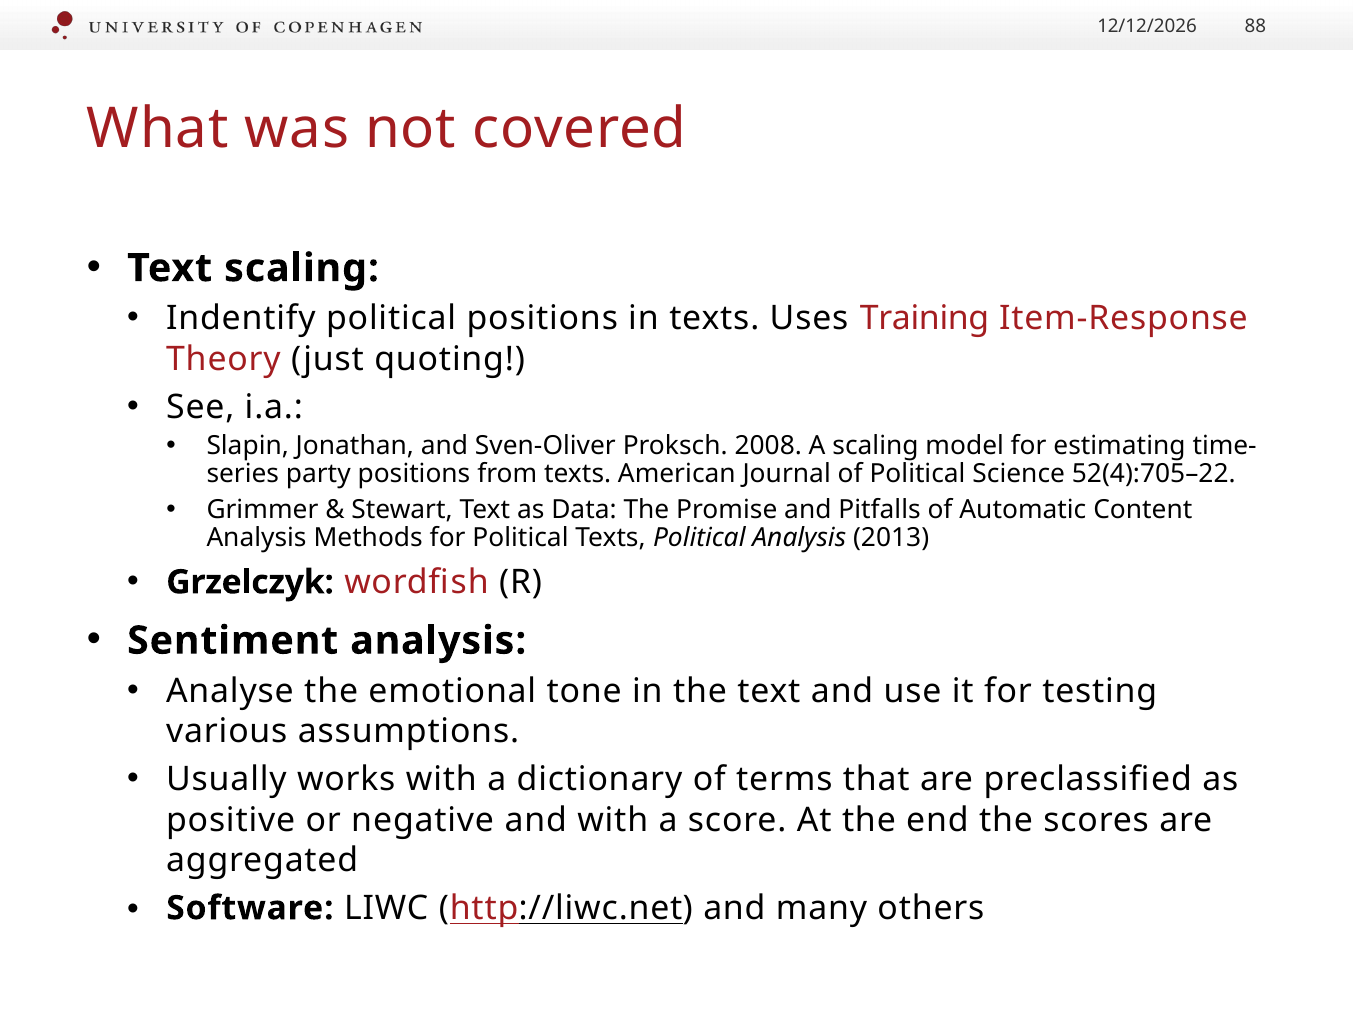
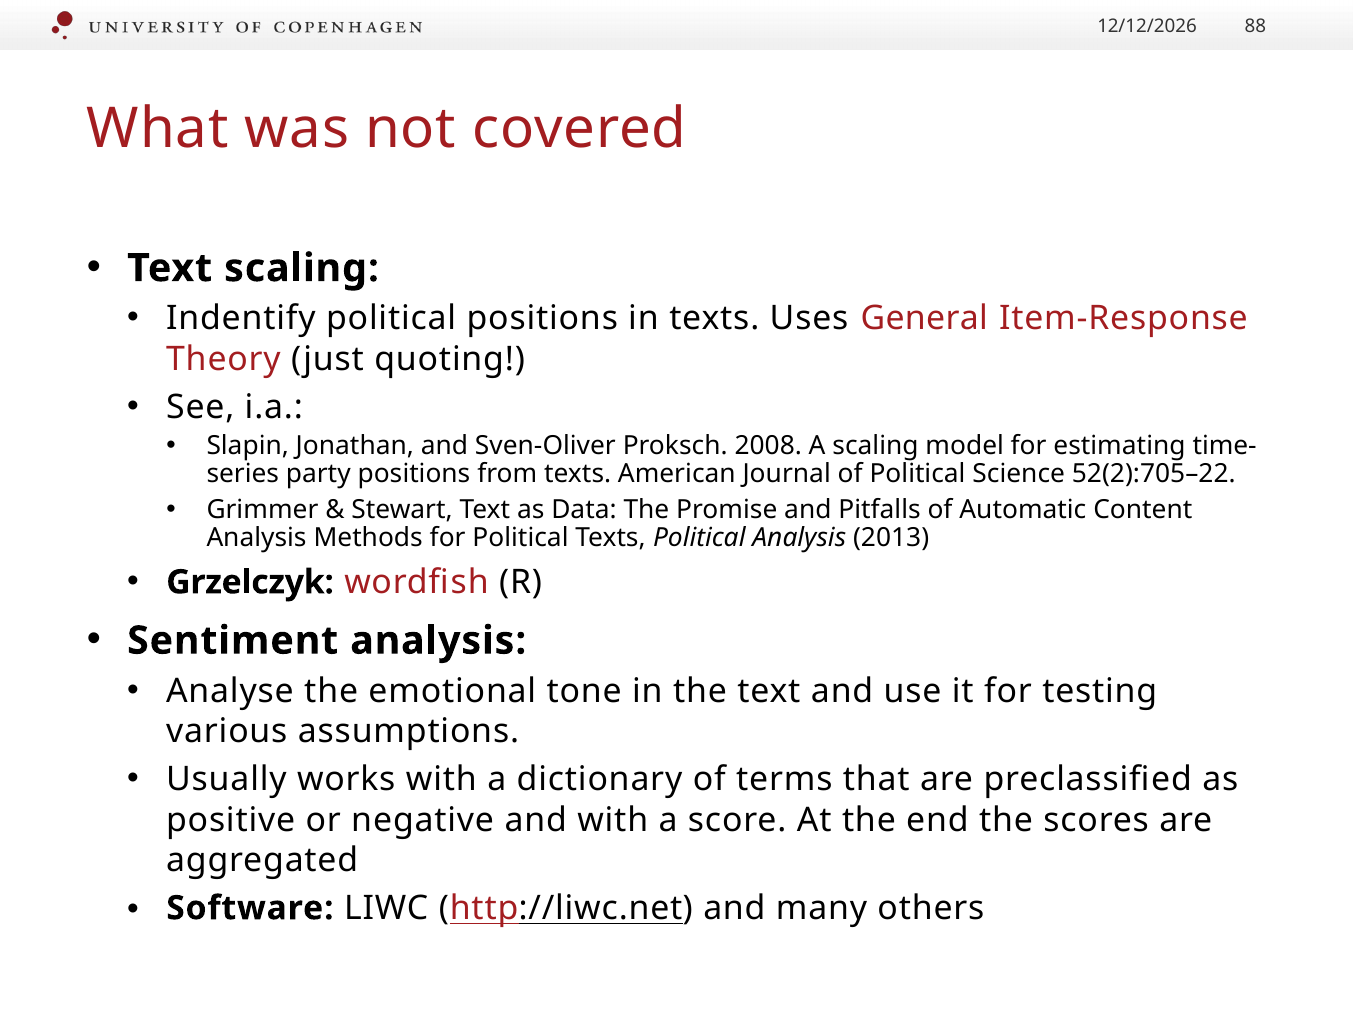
Training: Training -> General
52(4):705–22: 52(4):705–22 -> 52(2):705–22
